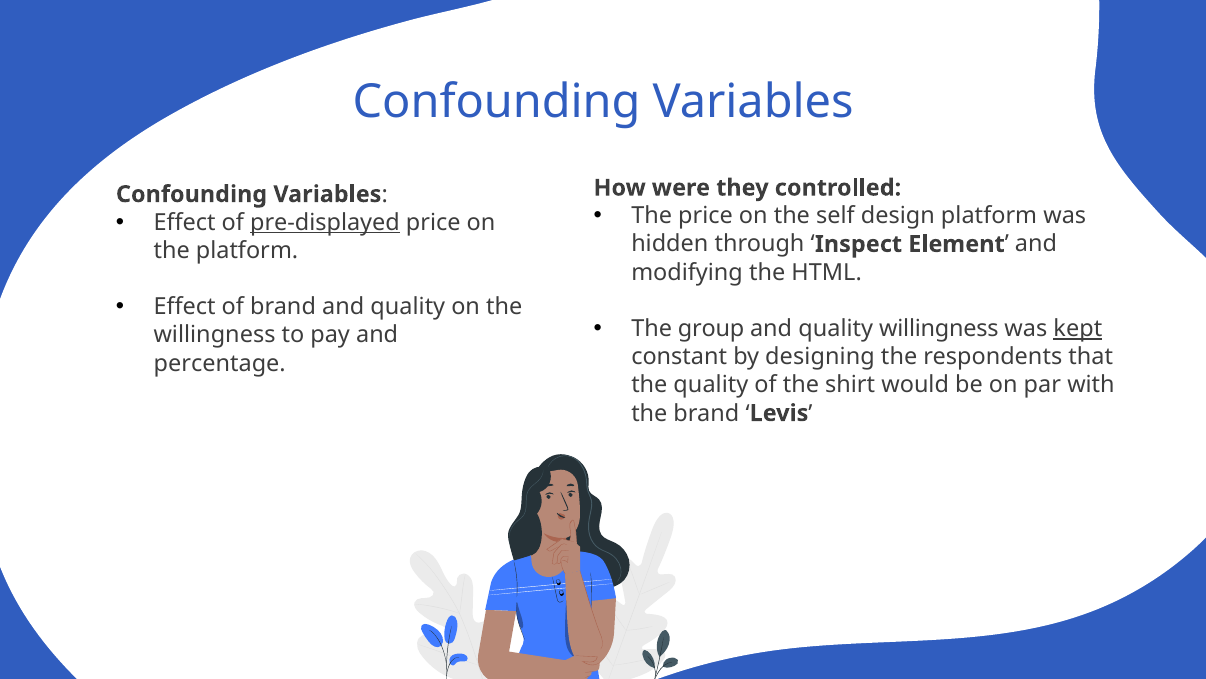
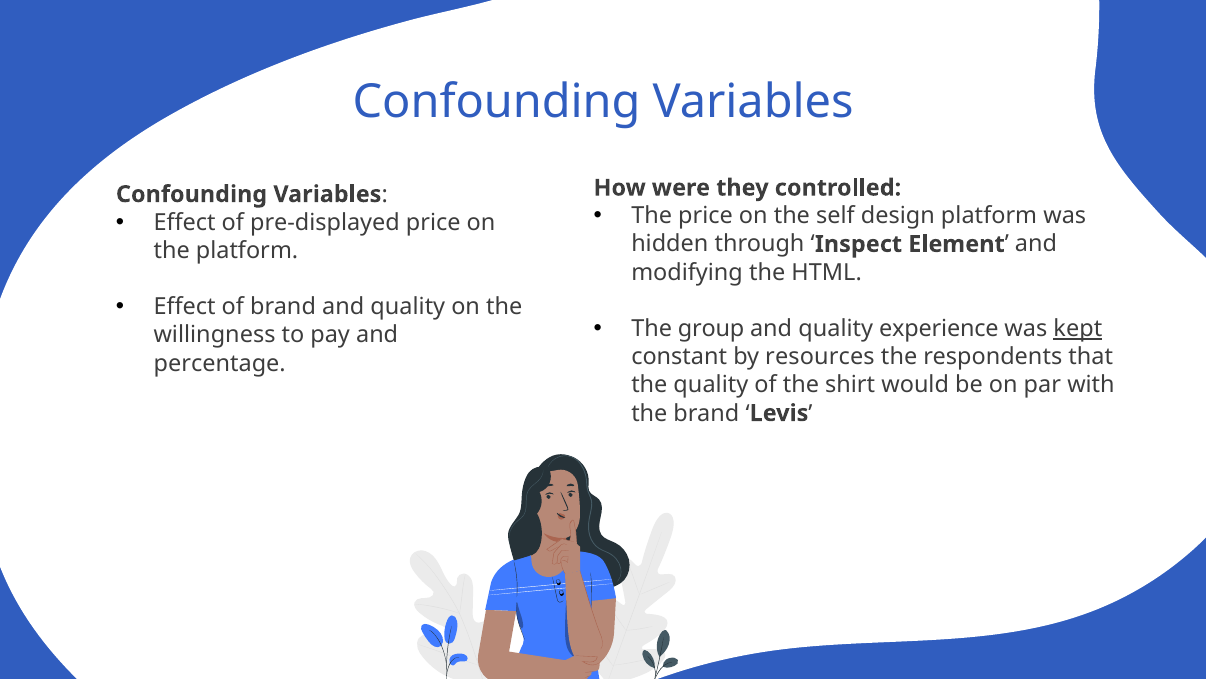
pre-displayed underline: present -> none
quality willingness: willingness -> experience
designing: designing -> resources
